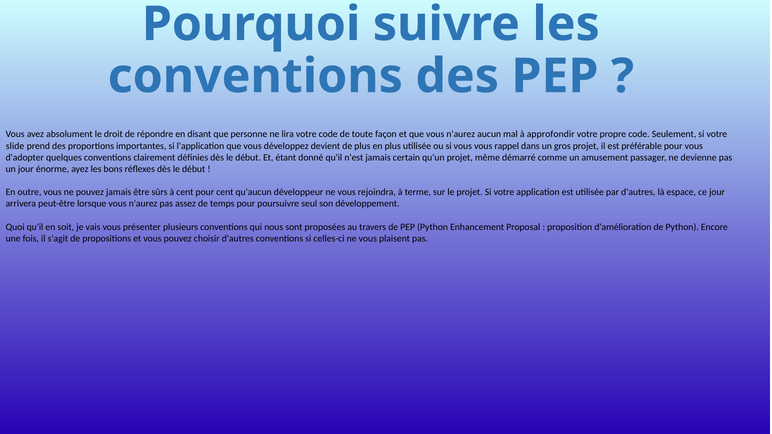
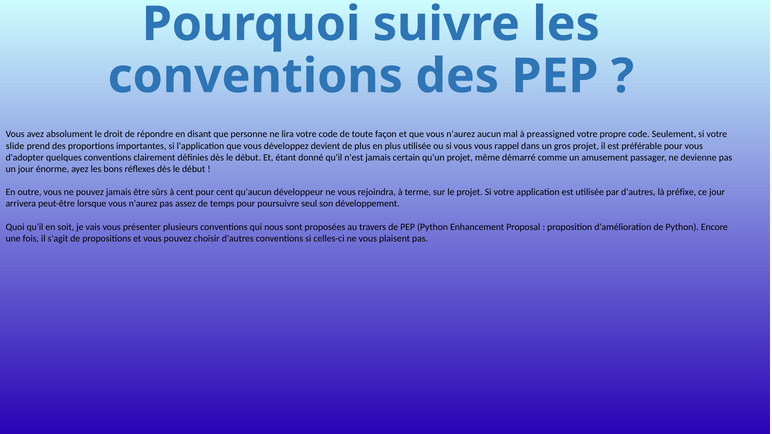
approfondir: approfondir -> preassigned
espace: espace -> préfixe
